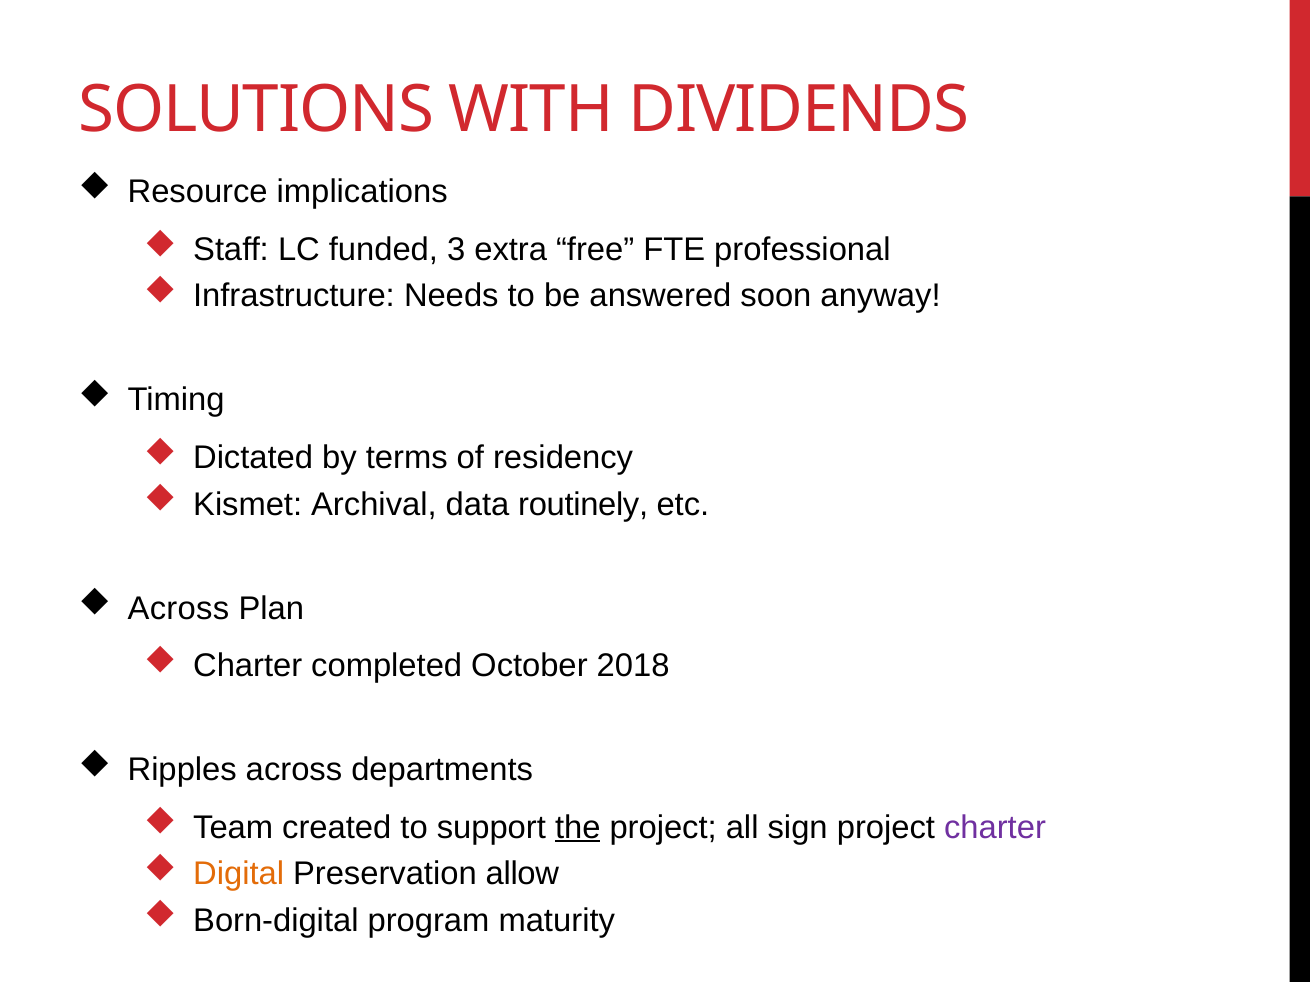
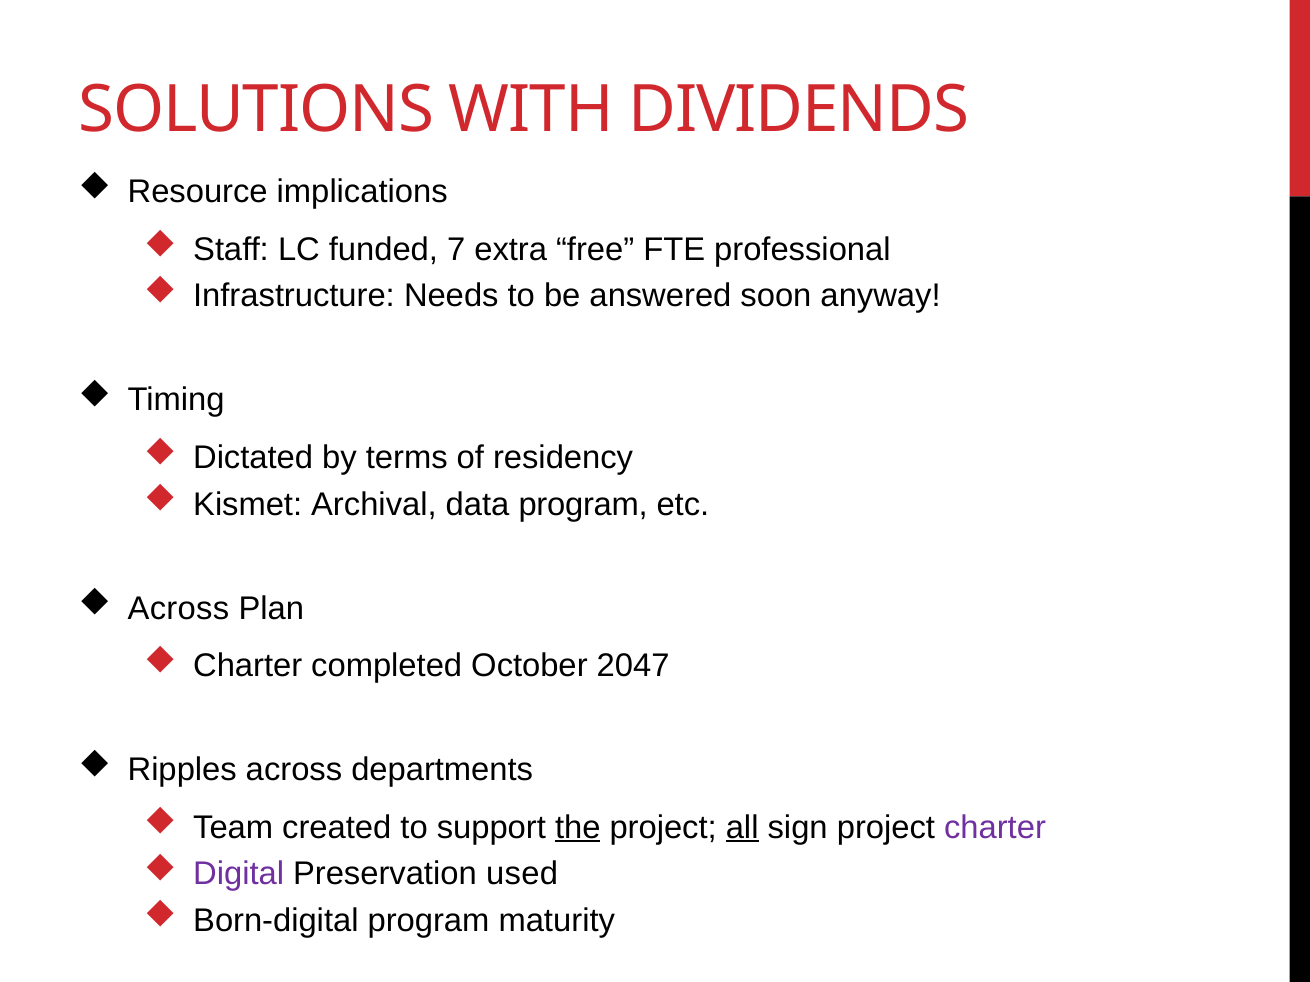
3: 3 -> 7
data routinely: routinely -> program
2018: 2018 -> 2047
all underline: none -> present
Digital colour: orange -> purple
allow: allow -> used
